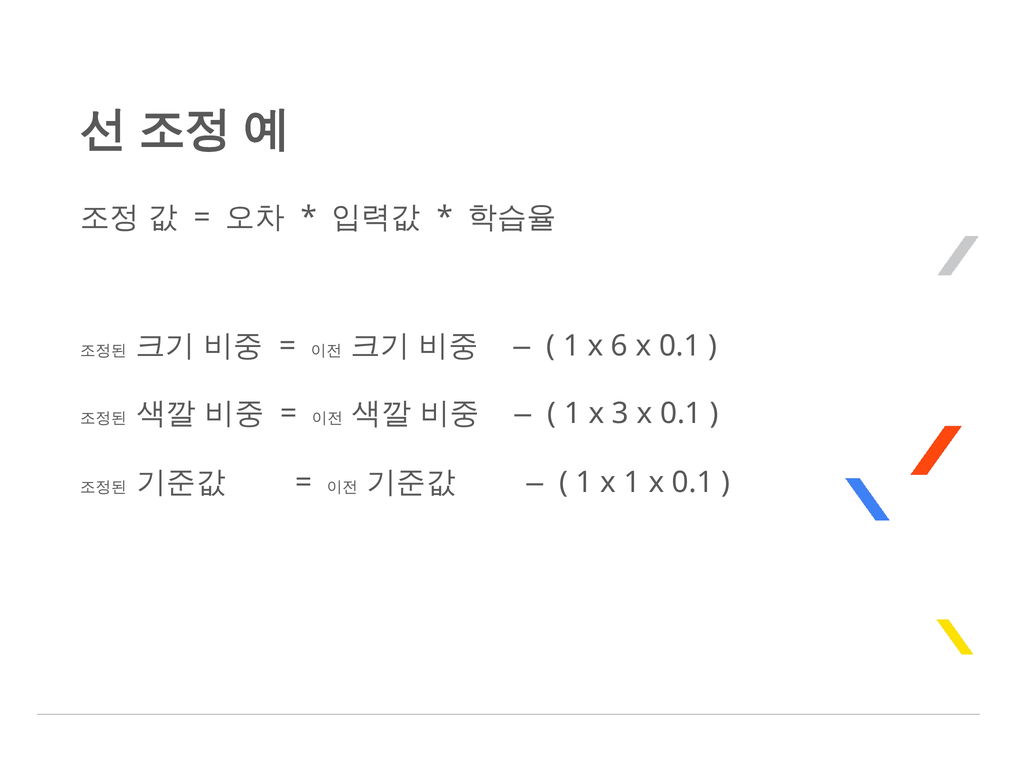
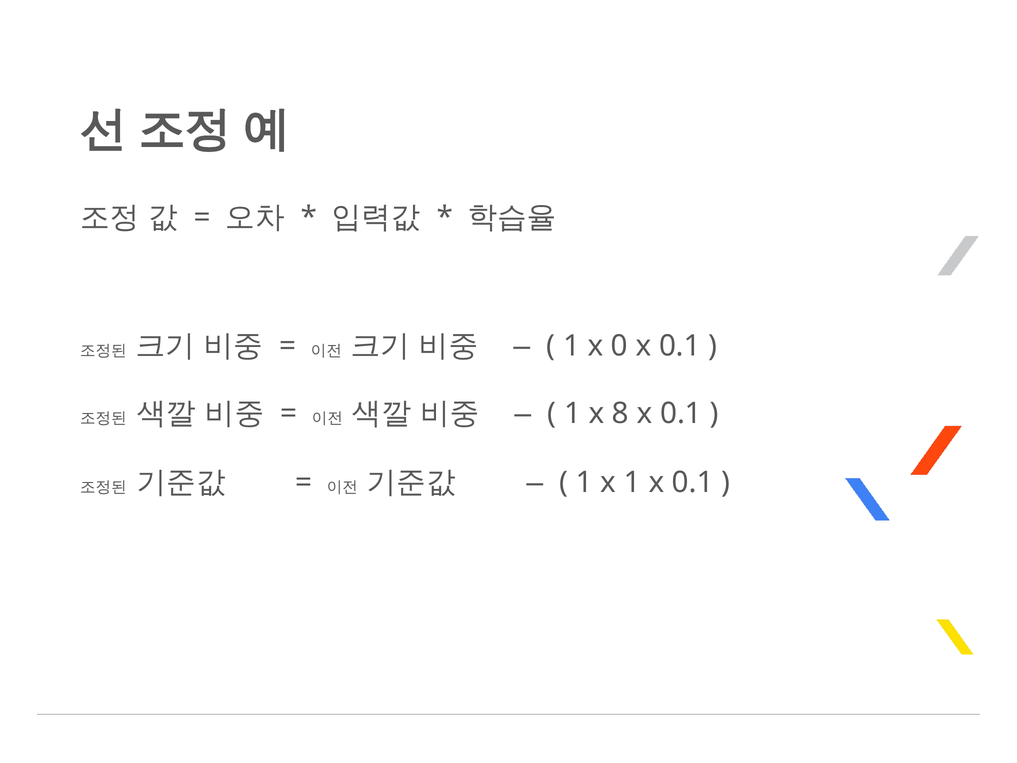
6: 6 -> 0
3: 3 -> 8
